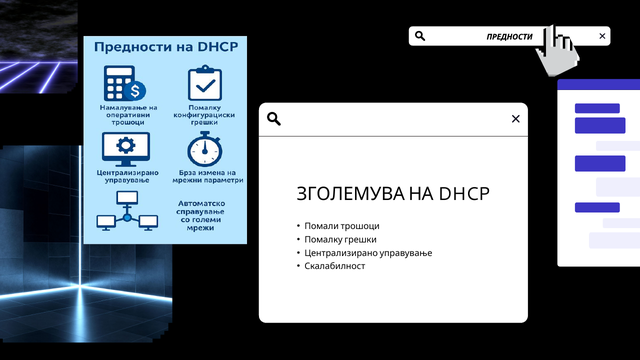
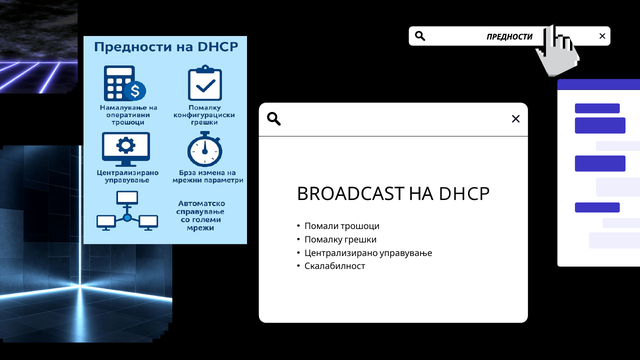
ЗГОЛЕМУВА: ЗГОЛЕМУВА -> BROADCAST
